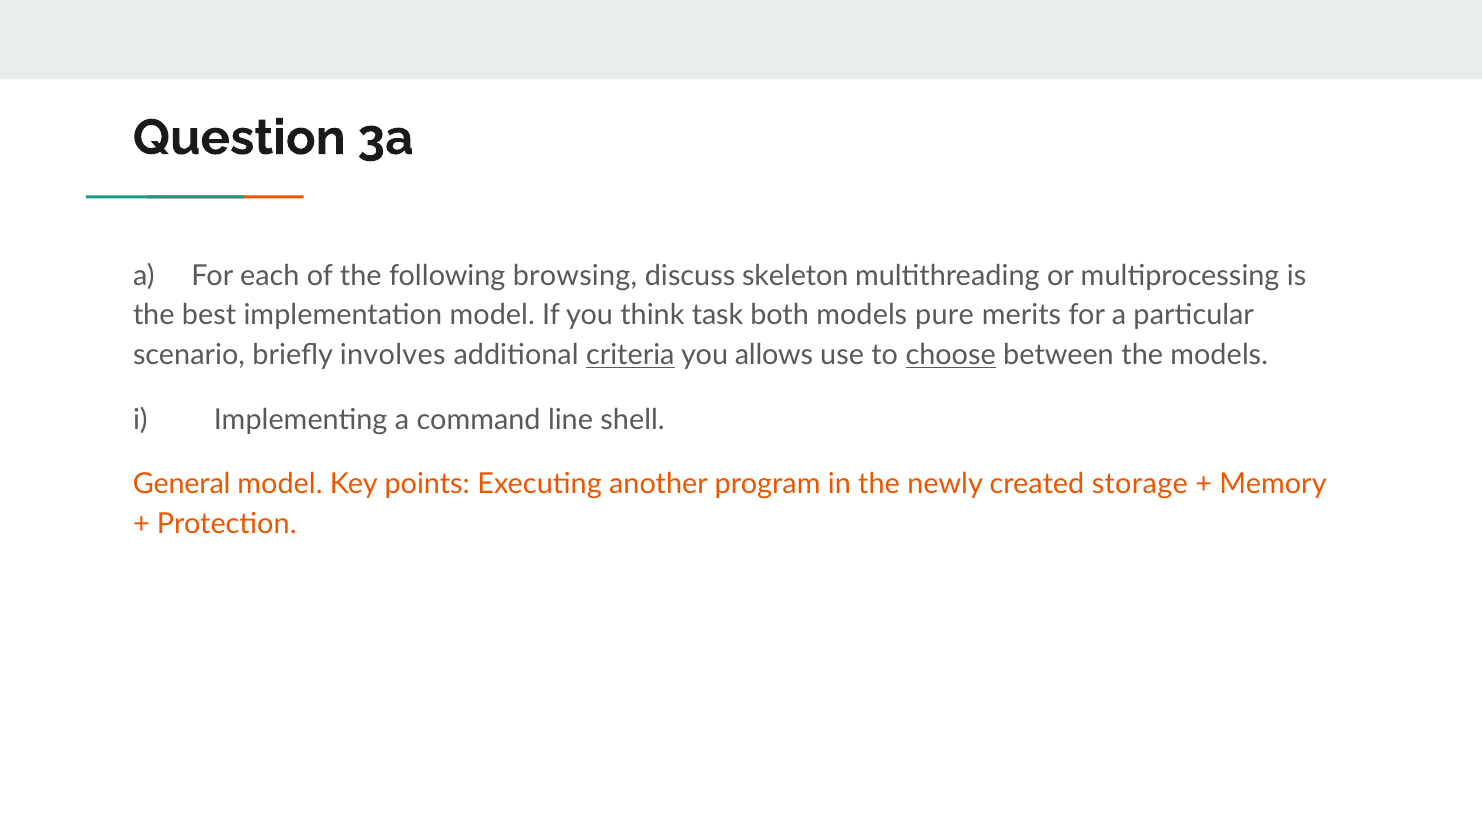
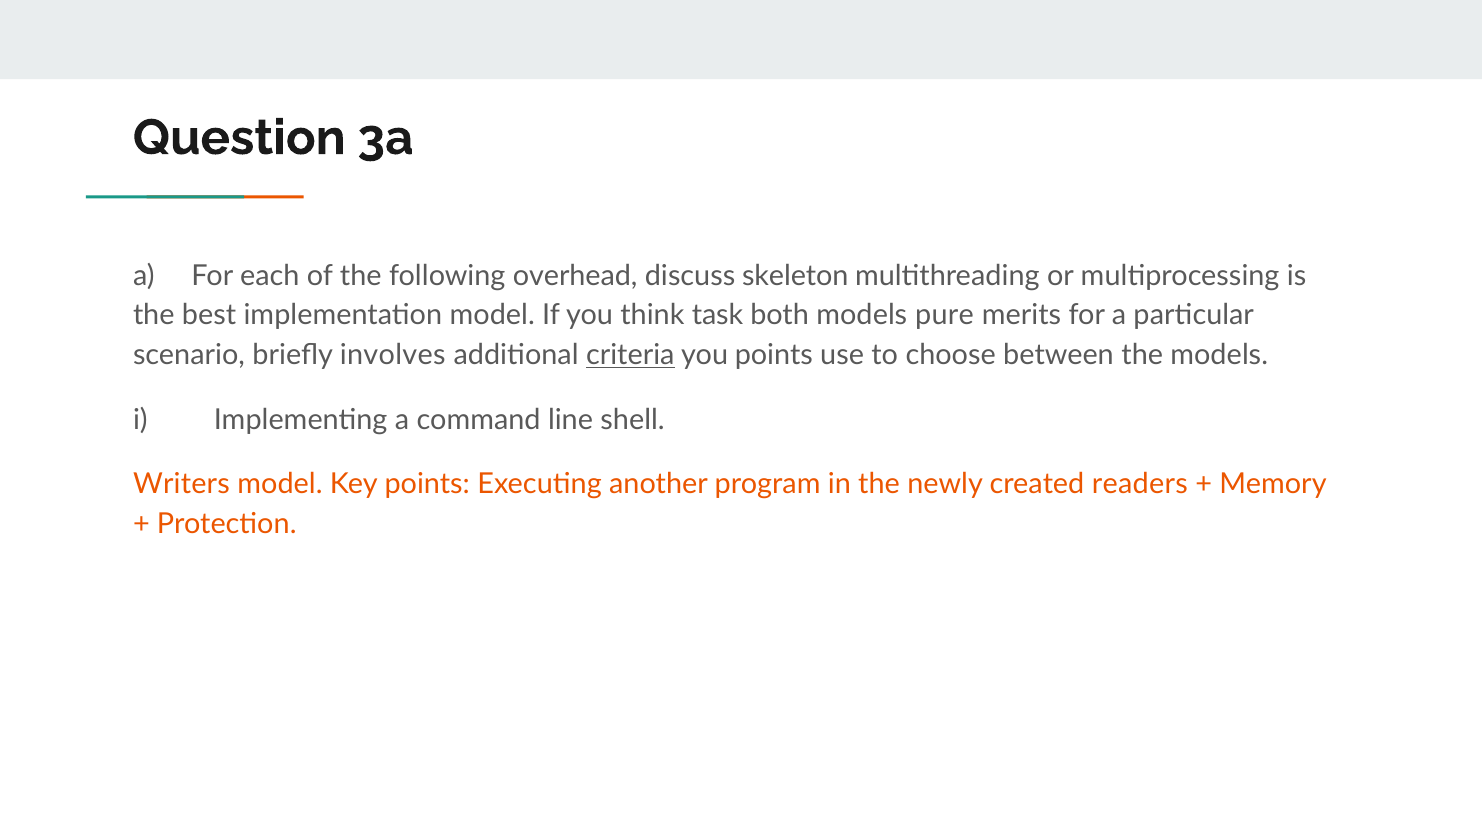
browsing: browsing -> overhead
you allows: allows -> points
choose underline: present -> none
General: General -> Writers
storage: storage -> readers
